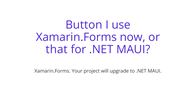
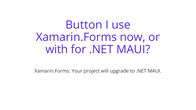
that: that -> with
